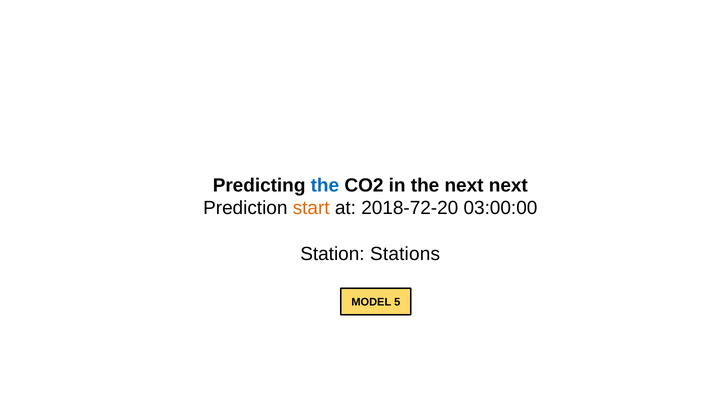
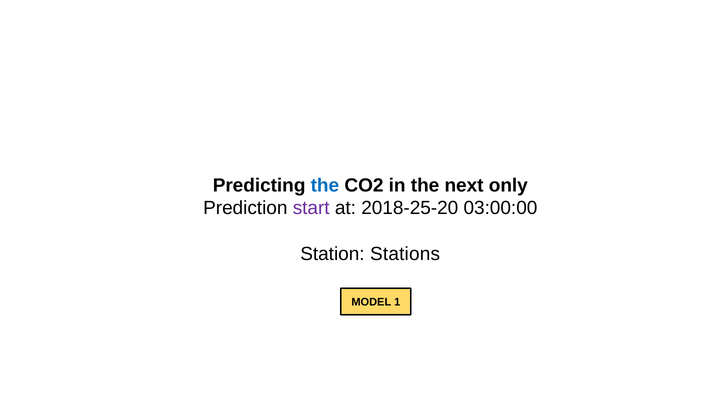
next next: next -> only
start colour: orange -> purple
2018-72-20: 2018-72-20 -> 2018-25-20
5: 5 -> 1
